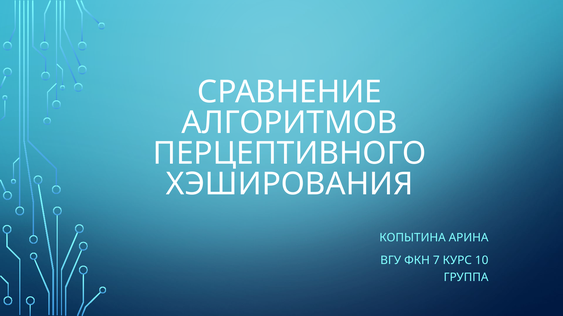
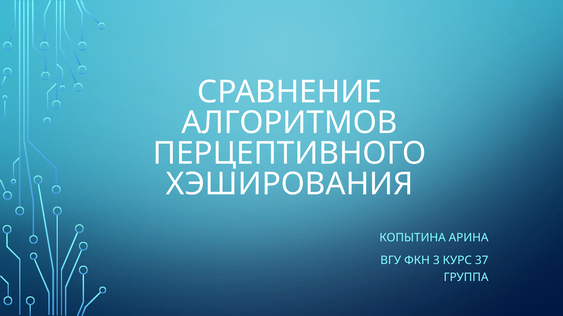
7: 7 -> 3
10: 10 -> 37
